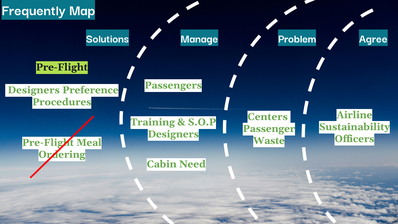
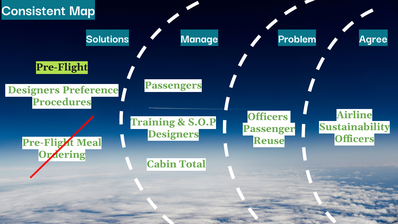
Frequently: Frequently -> Consistent
Centers at (268, 117): Centers -> Officers
Waste: Waste -> Reuse
Need: Need -> Total
